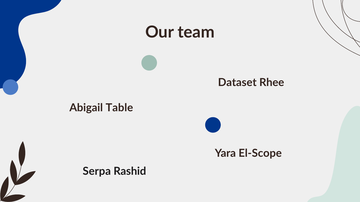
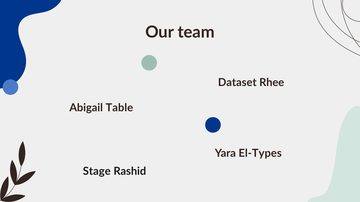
El-Scope: El-Scope -> El-Types
Serpa: Serpa -> Stage
